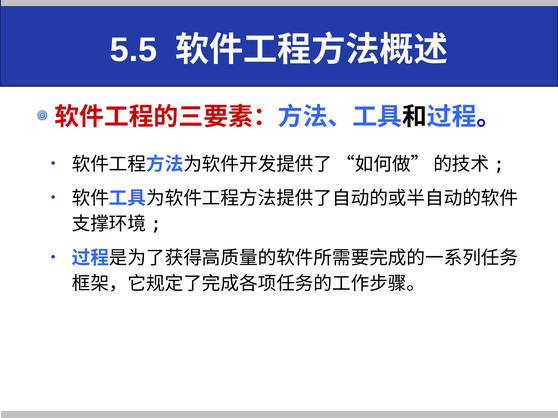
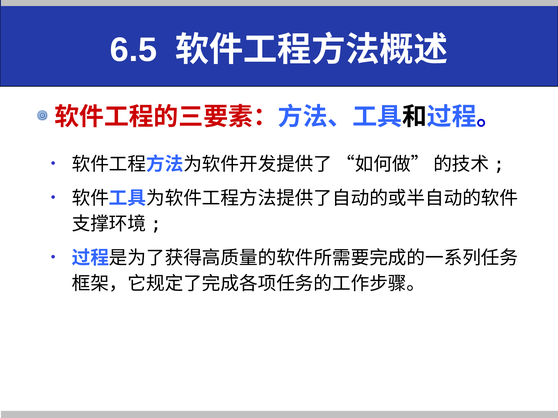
5.5: 5.5 -> 6.5
